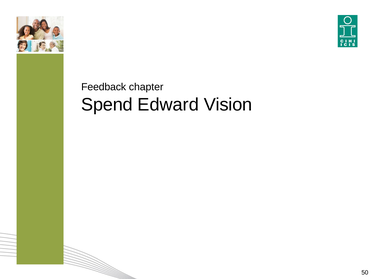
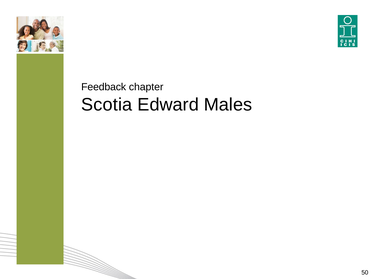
Spend: Spend -> Scotia
Vision: Vision -> Males
